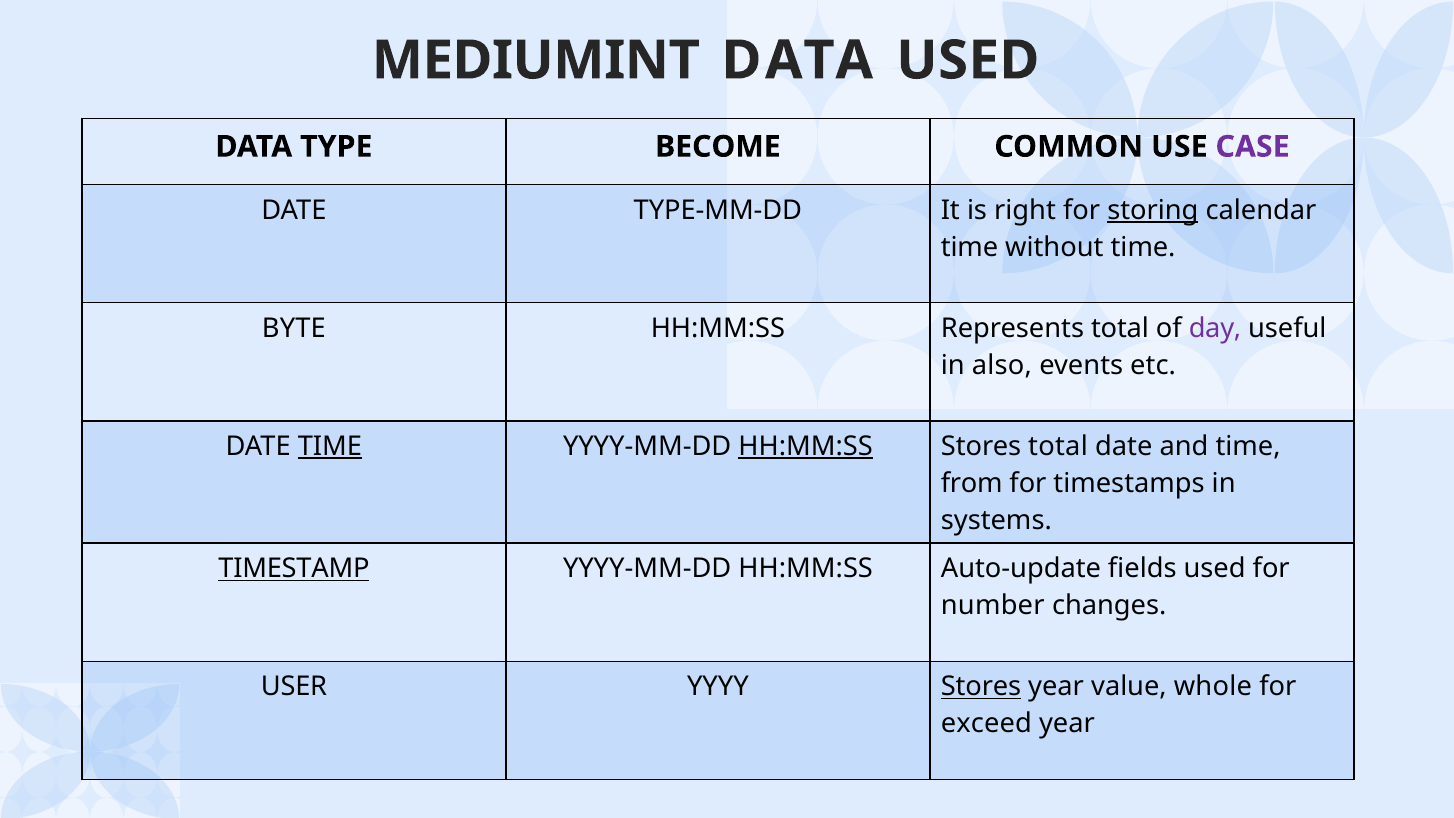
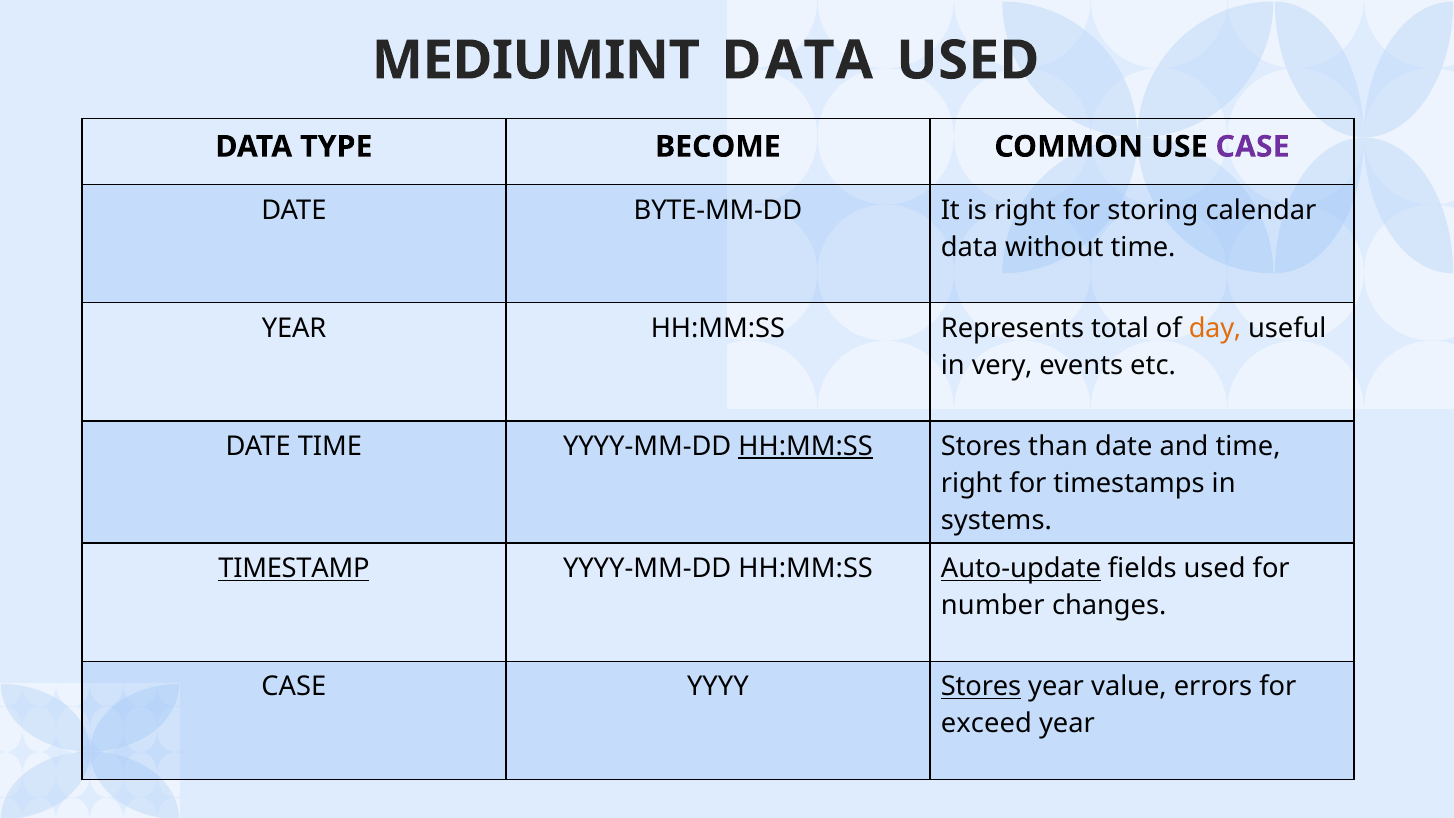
TYPE-MM-DD: TYPE-MM-DD -> BYTE-MM-DD
storing underline: present -> none
time at (970, 247): time -> data
BYTE at (294, 328): BYTE -> YEAR
day colour: purple -> orange
also: also -> very
TIME at (330, 446) underline: present -> none
Stores total: total -> than
from at (972, 483): from -> right
Auto-update underline: none -> present
USER at (294, 687): USER -> CASE
whole: whole -> errors
